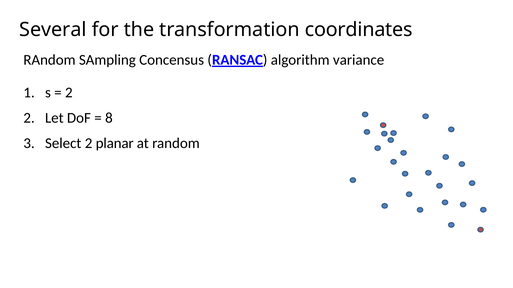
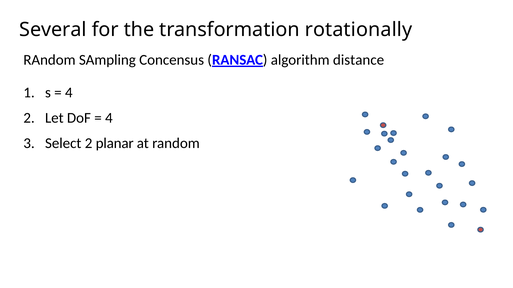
coordinates: coordinates -> rotationally
variance: variance -> distance
2 at (69, 93): 2 -> 4
8 at (109, 118): 8 -> 4
